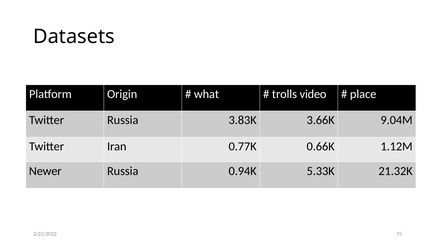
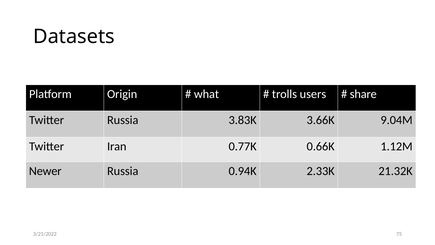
video: video -> users
place: place -> share
5.33K: 5.33K -> 2.33K
